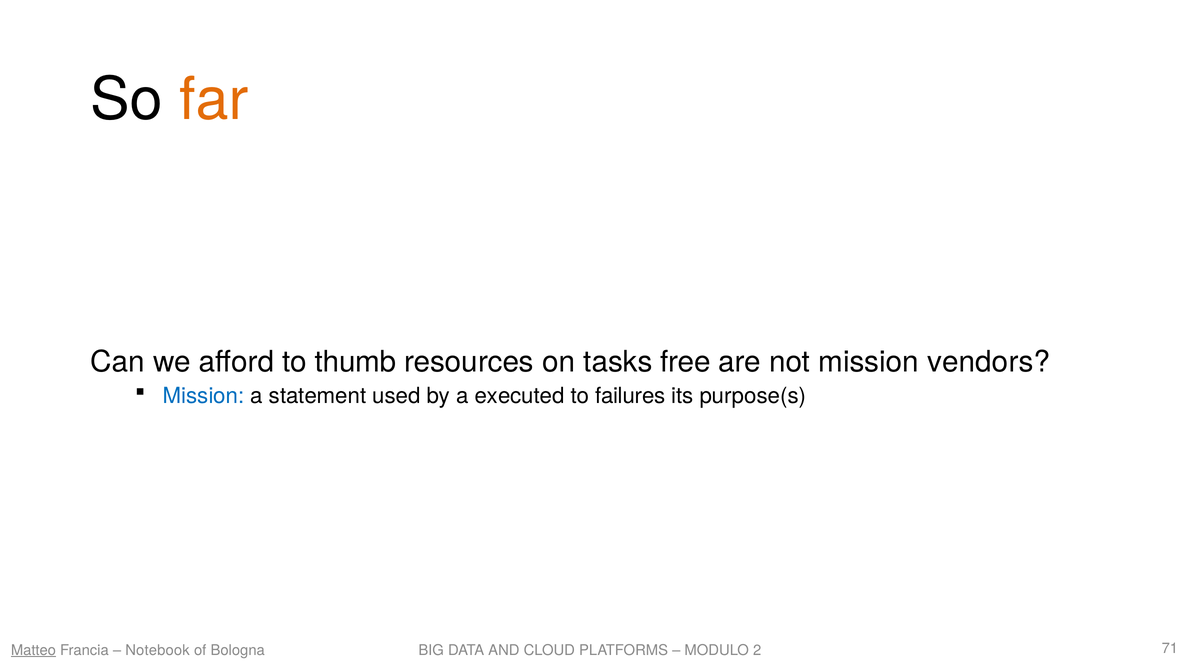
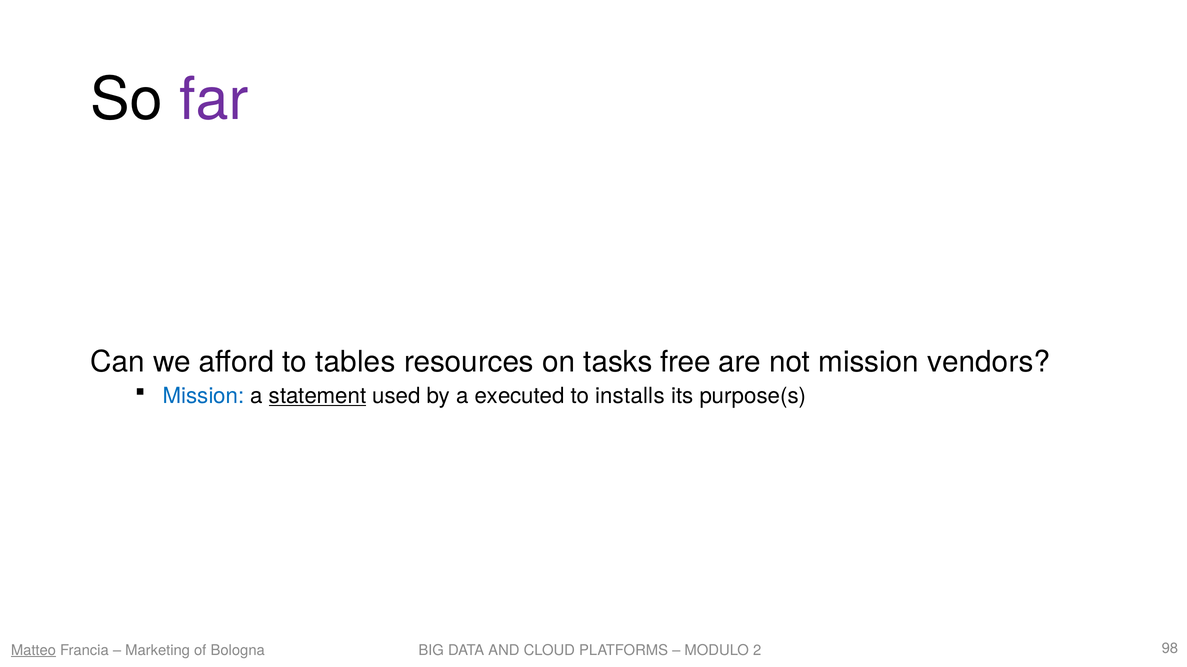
far colour: orange -> purple
thumb: thumb -> tables
statement underline: none -> present
failures: failures -> installs
Notebook: Notebook -> Marketing
71: 71 -> 98
